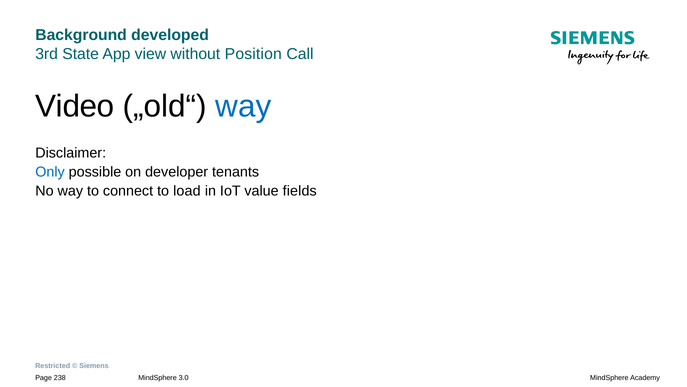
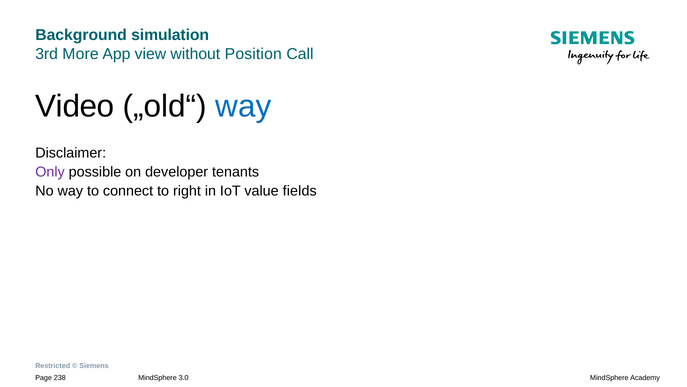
developed: developed -> simulation
State: State -> More
Only colour: blue -> purple
load: load -> right
